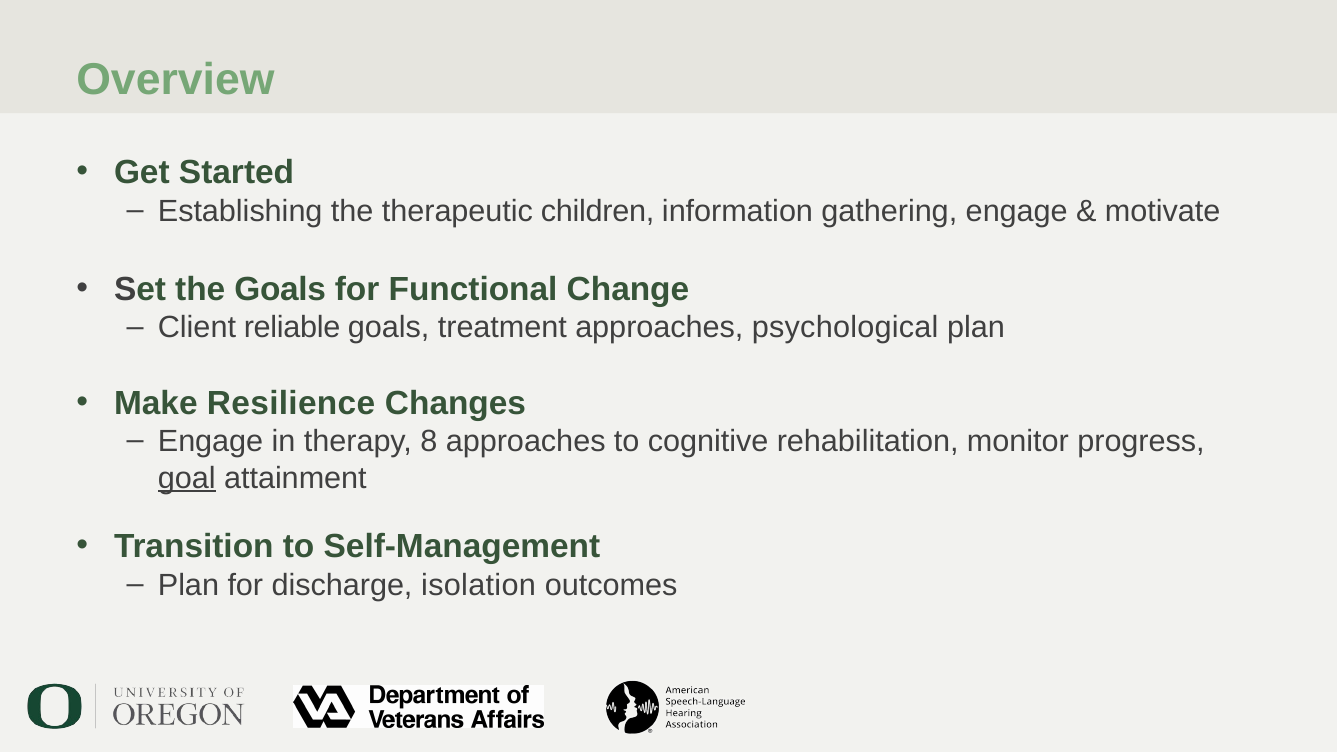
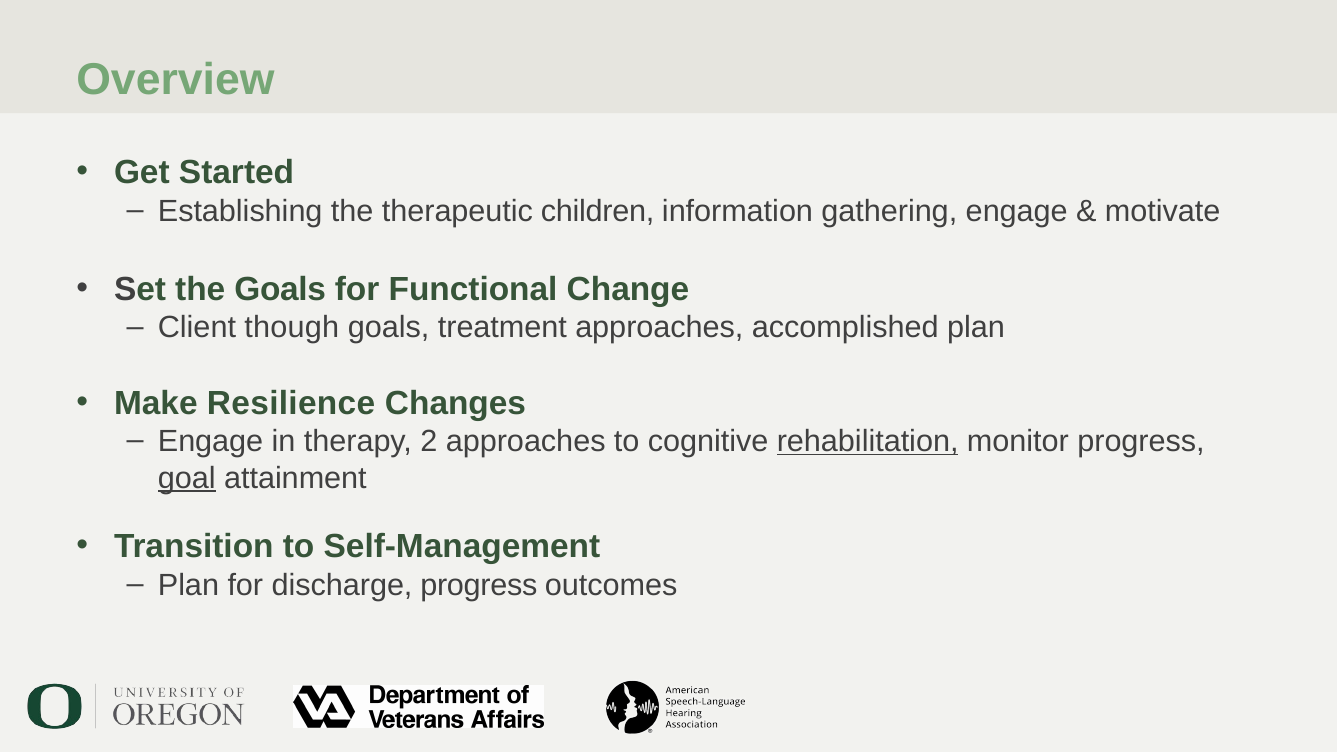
reliable: reliable -> though
psychological: psychological -> accomplished
8: 8 -> 2
rehabilitation underline: none -> present
discharge isolation: isolation -> progress
